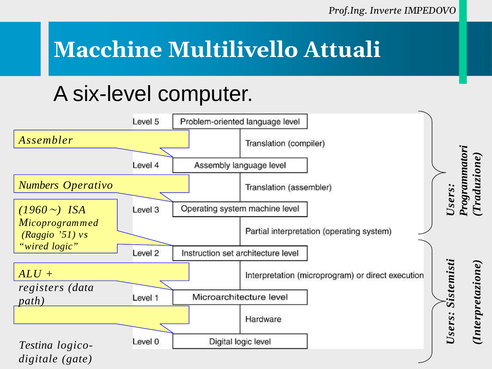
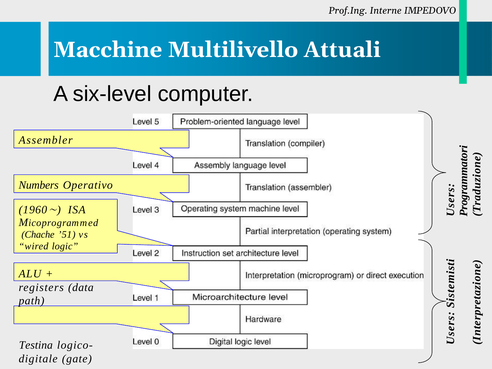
Inverte: Inverte -> Interne
Raggio: Raggio -> Chache
